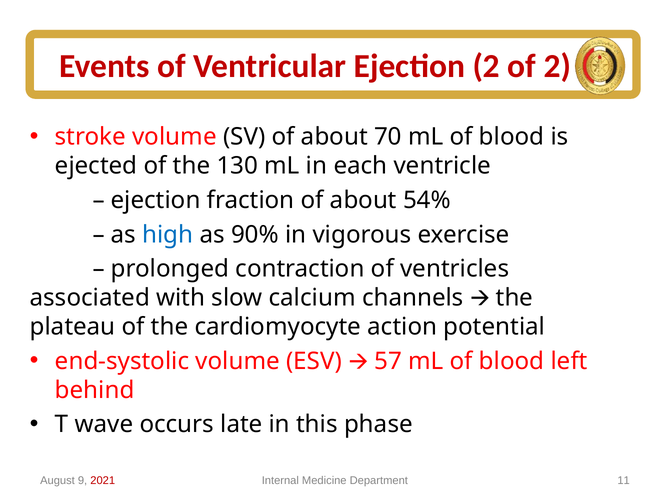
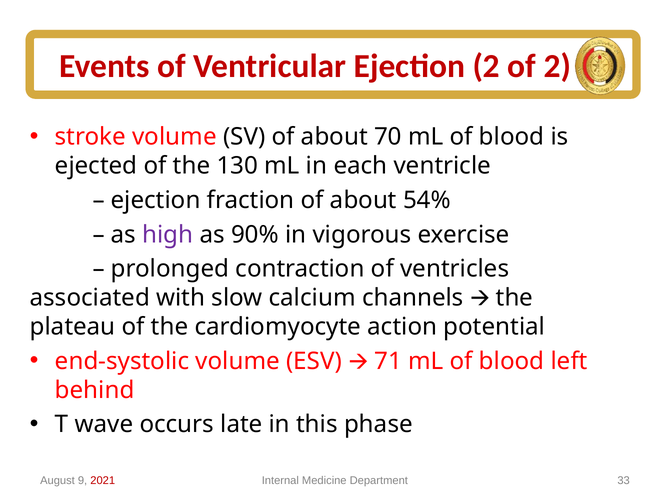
high colour: blue -> purple
57: 57 -> 71
11: 11 -> 33
